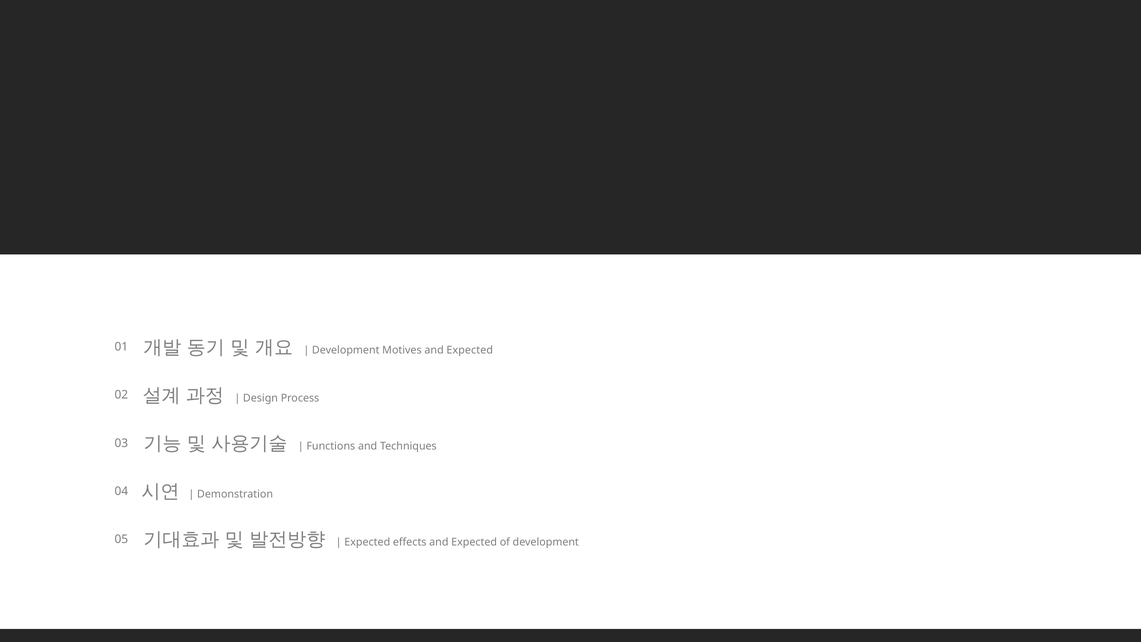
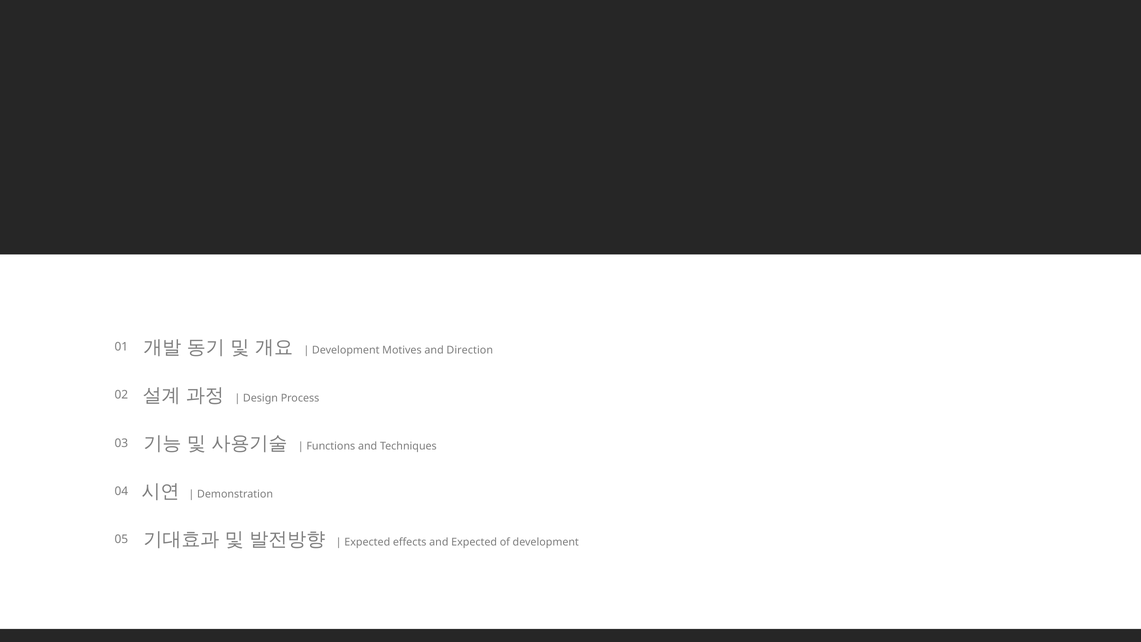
Motives and Expected: Expected -> Direction
